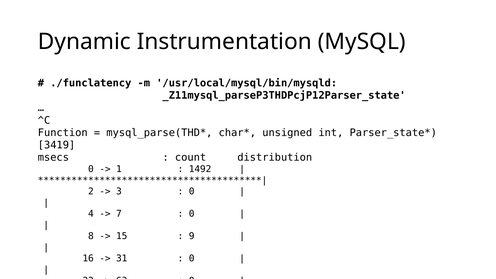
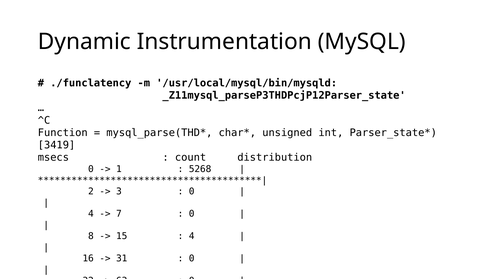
1492: 1492 -> 5268
9 at (192, 236): 9 -> 4
